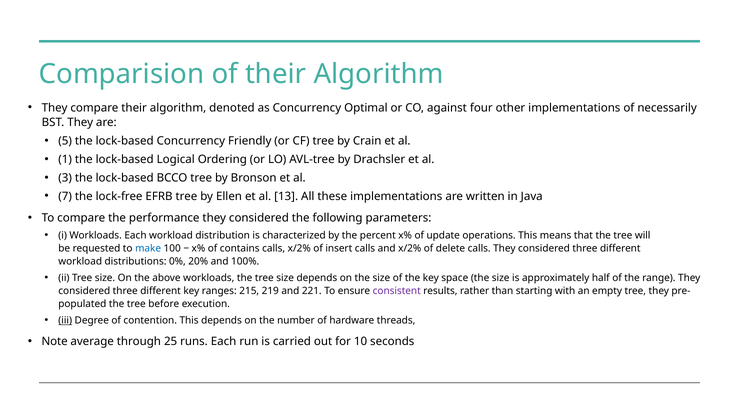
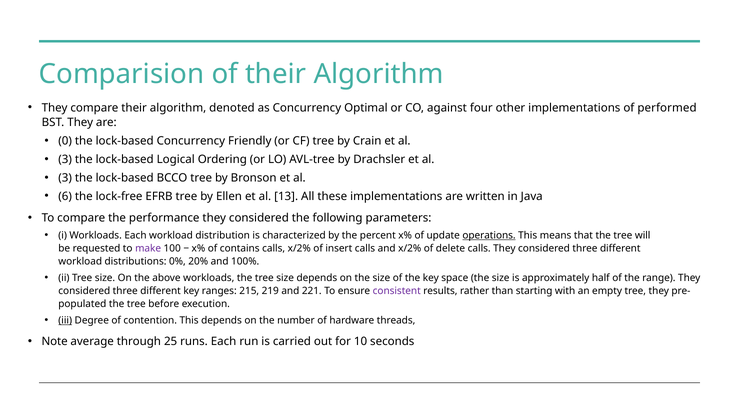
necessarily: necessarily -> performed
5: 5 -> 0
1 at (65, 159): 1 -> 3
7: 7 -> 6
operations underline: none -> present
make colour: blue -> purple
